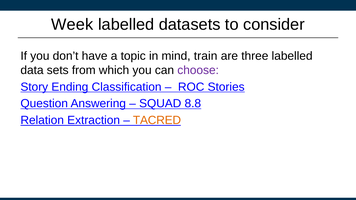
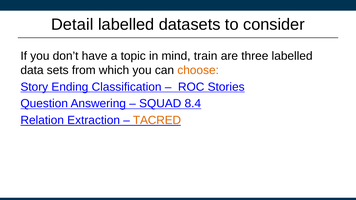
Week: Week -> Detail
choose colour: purple -> orange
8.8: 8.8 -> 8.4
